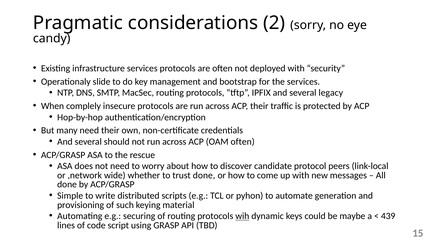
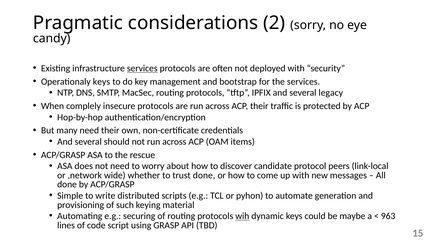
services at (142, 68) underline: none -> present
Operationaly slide: slide -> keys
OAM often: often -> items
439: 439 -> 963
